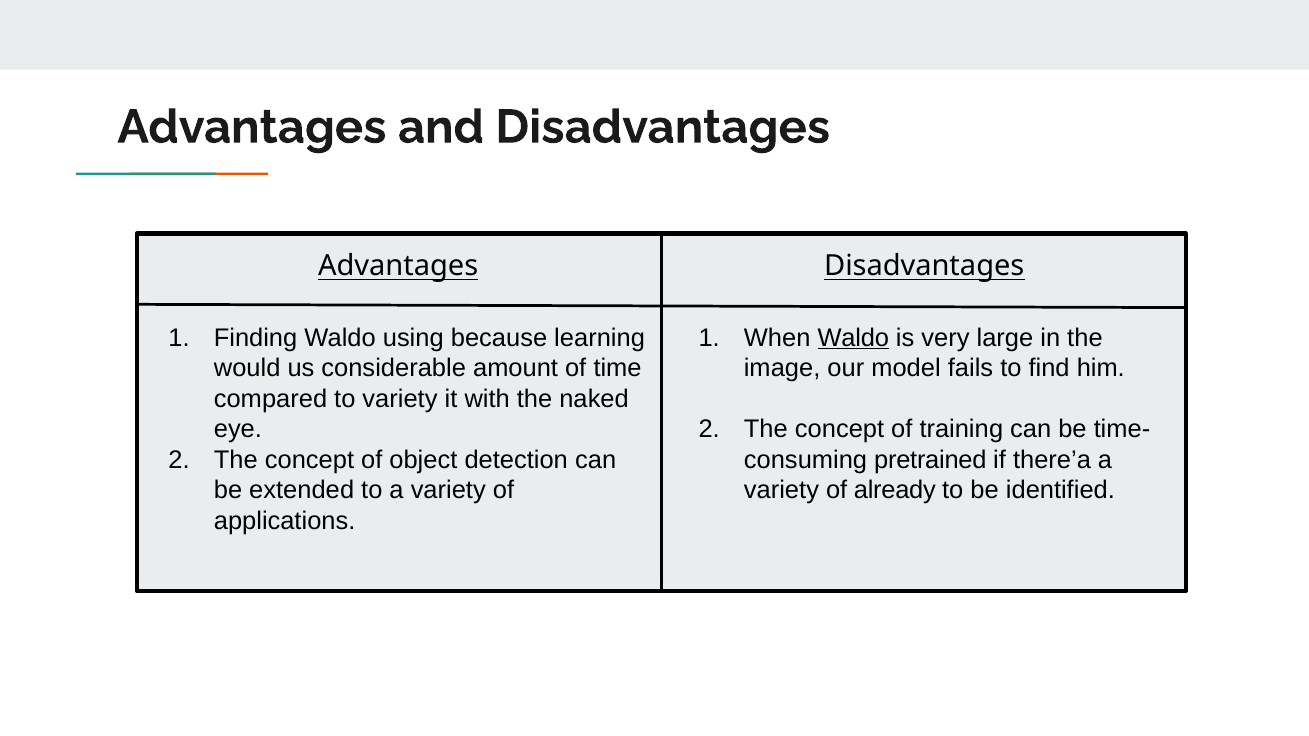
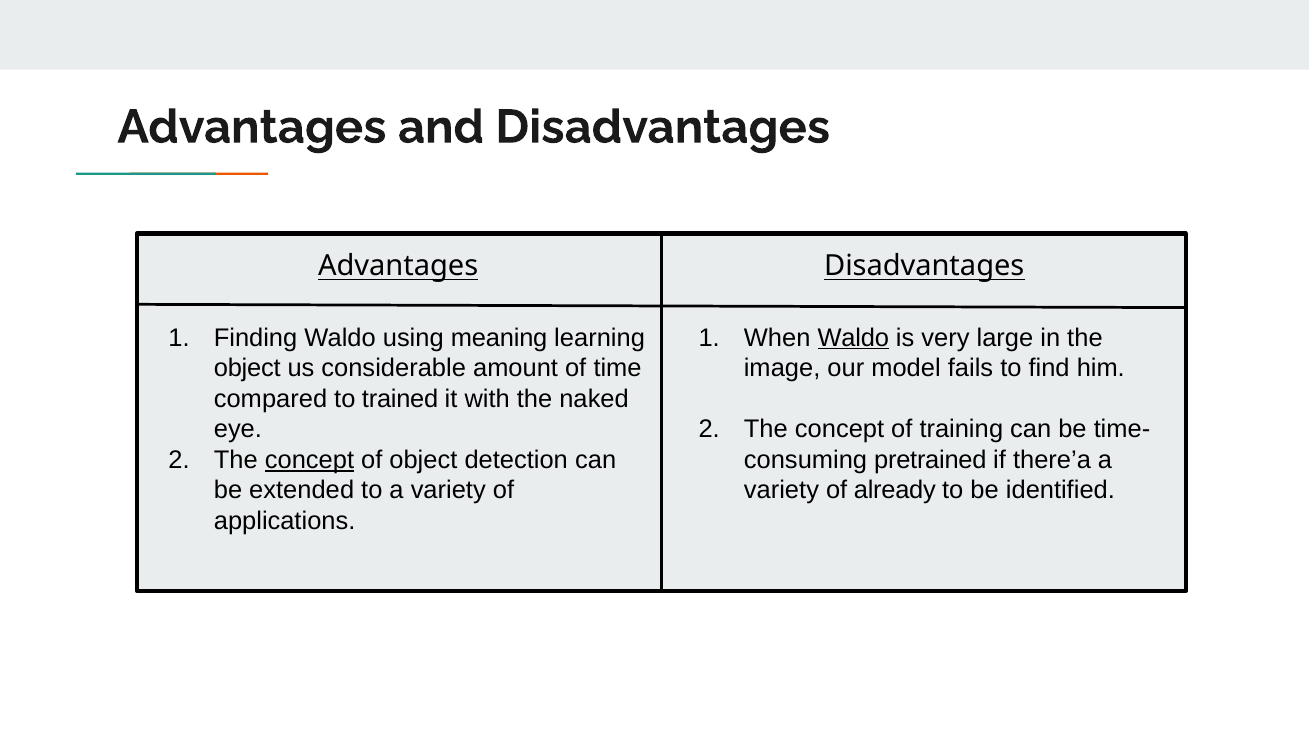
because: because -> meaning
would at (247, 368): would -> object
to variety: variety -> trained
concept at (309, 460) underline: none -> present
